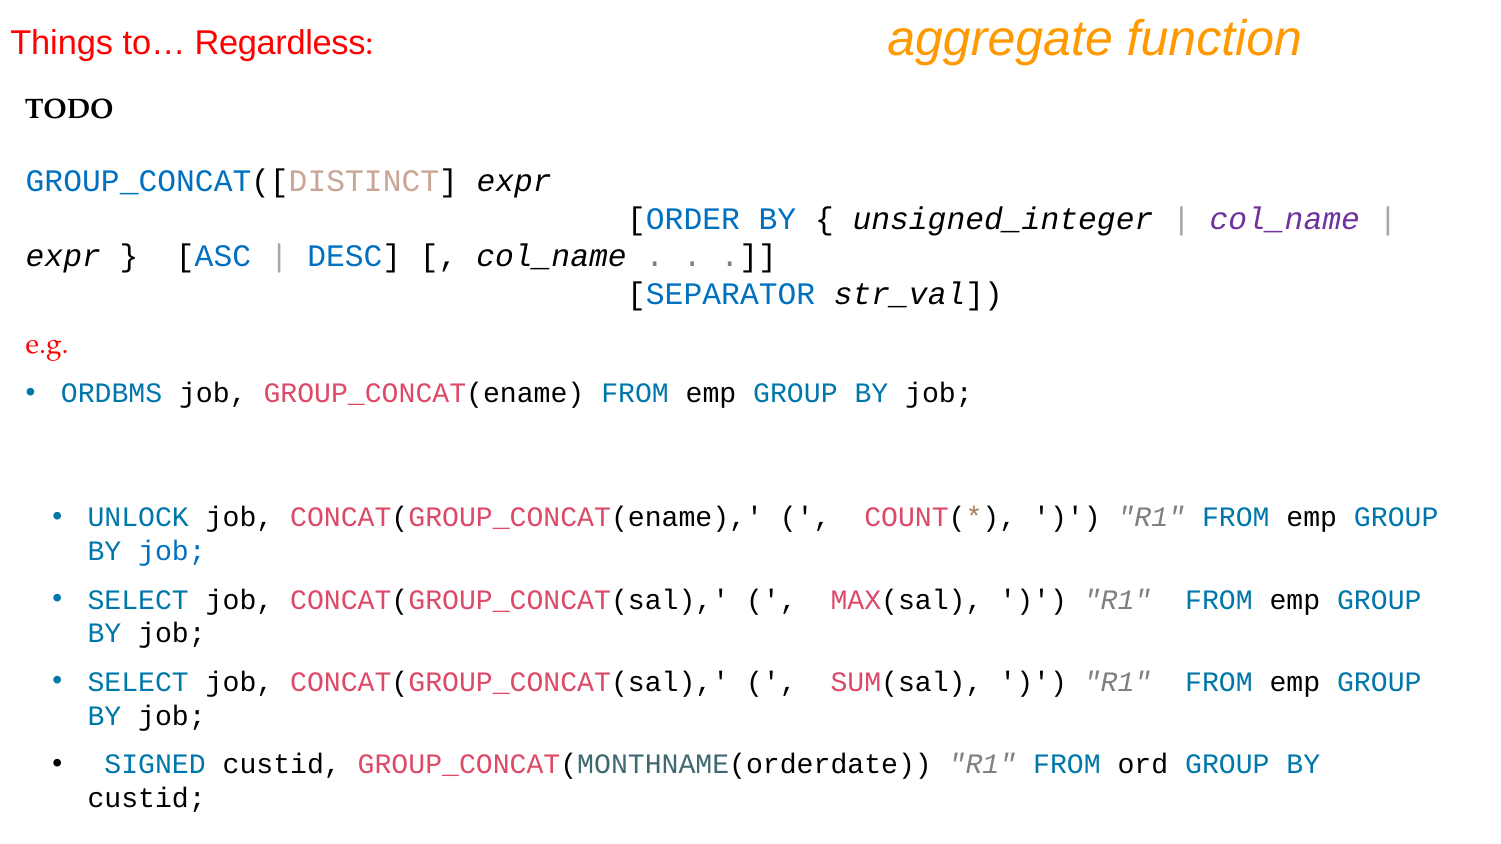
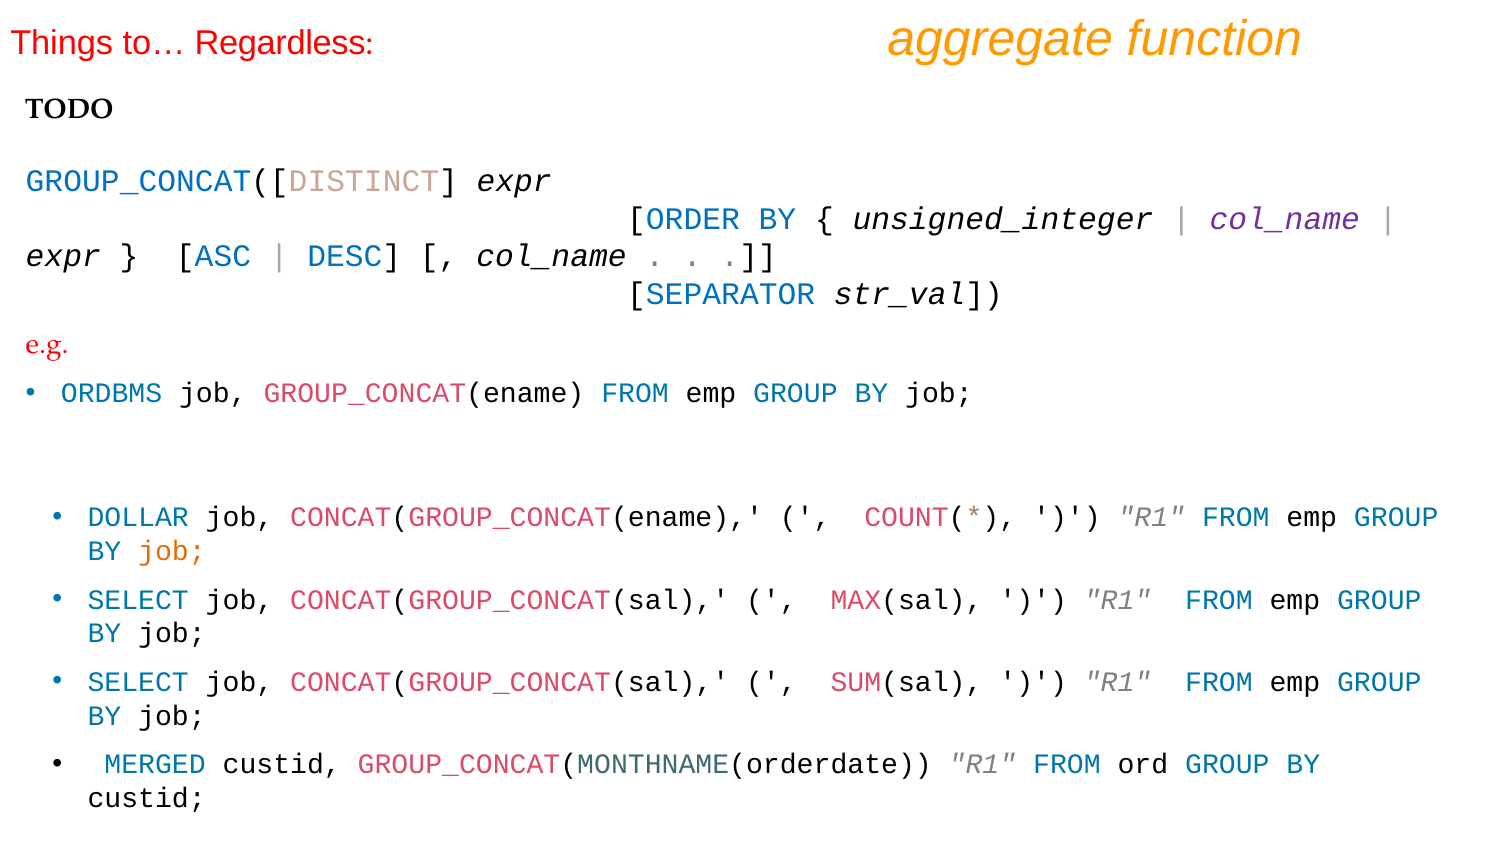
UNLOCK: UNLOCK -> DOLLAR
job at (172, 551) colour: blue -> orange
SIGNED: SIGNED -> MERGED
